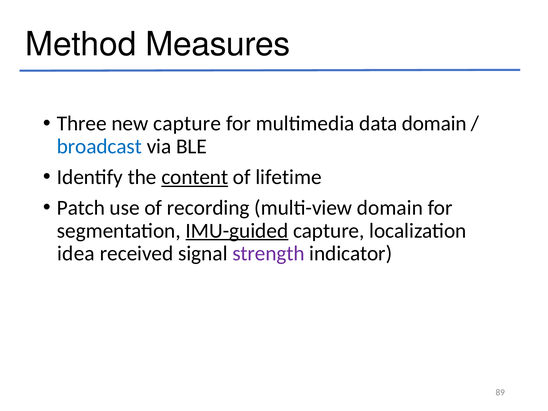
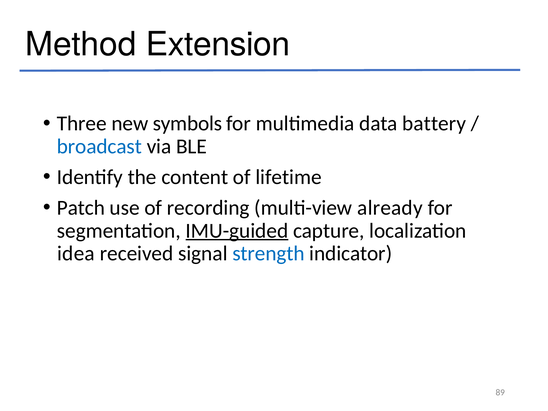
Measures: Measures -> Extension
new capture: capture -> symbols
data domain: domain -> battery
content underline: present -> none
multi-view domain: domain -> already
strength colour: purple -> blue
